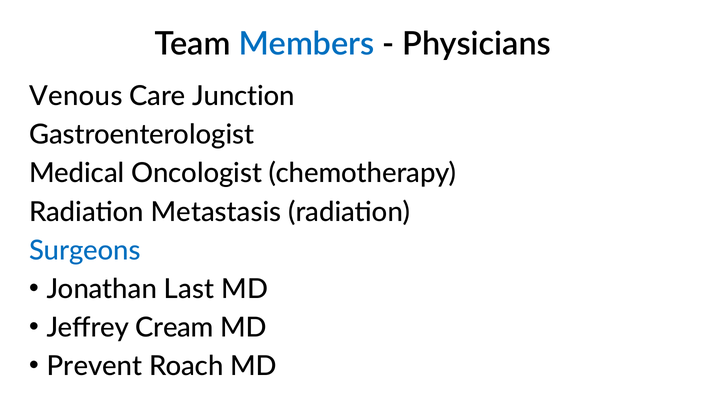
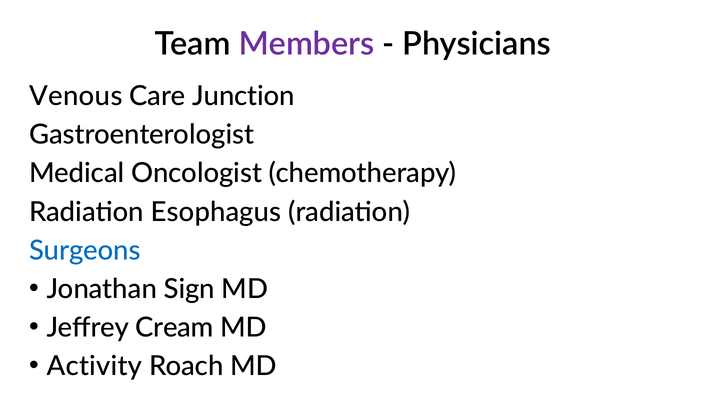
Members colour: blue -> purple
Metastasis: Metastasis -> Esophagus
Last: Last -> Sign
Prevent: Prevent -> Activity
